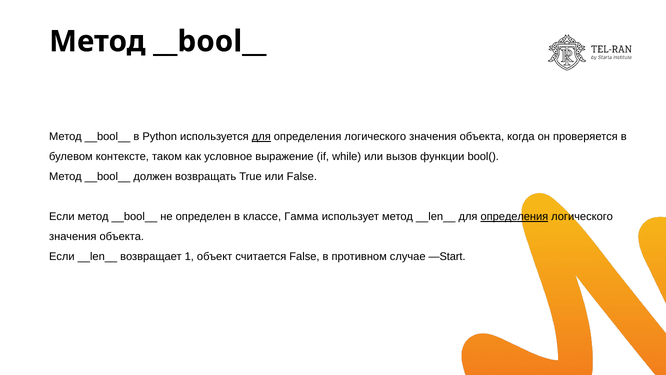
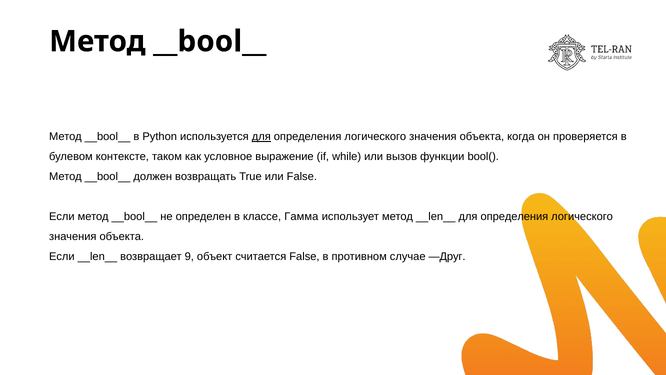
определения at (514, 216) underline: present -> none
1: 1 -> 9
—Start: —Start -> —Друг
